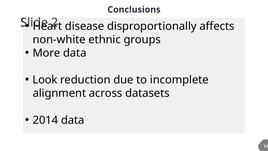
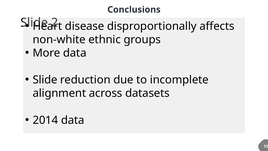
Look at (45, 80): Look -> Slide
